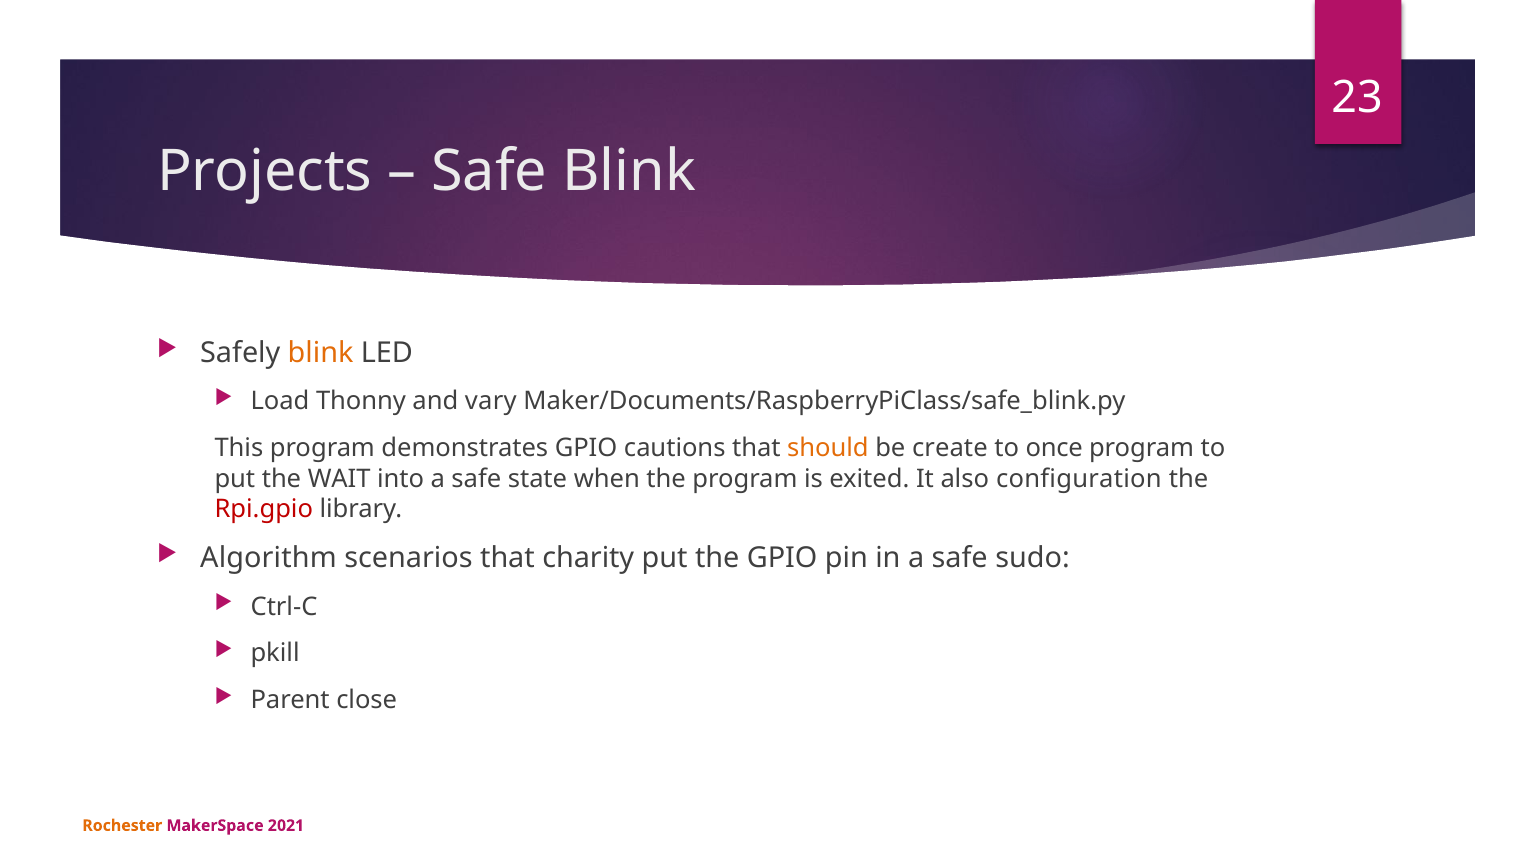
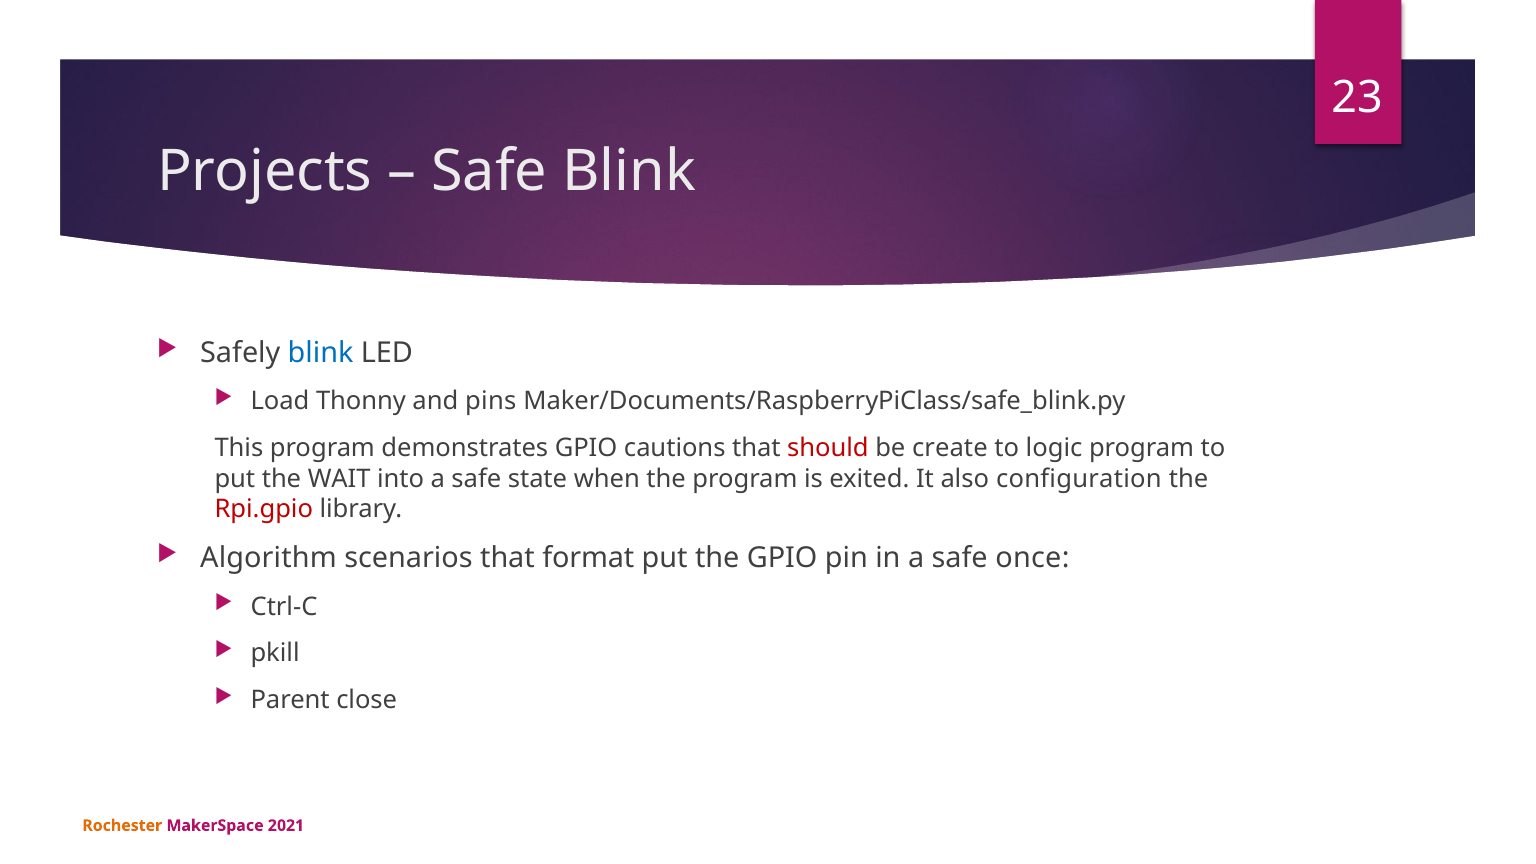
blink at (321, 353) colour: orange -> blue
vary: vary -> pins
should colour: orange -> red
once: once -> logic
charity: charity -> format
sudo: sudo -> once
